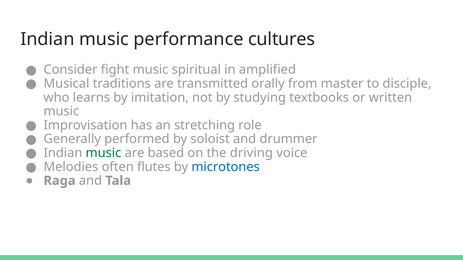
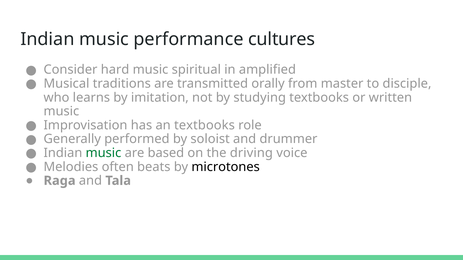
fight: fight -> hard
an stretching: stretching -> textbooks
flutes: flutes -> beats
microtones colour: blue -> black
